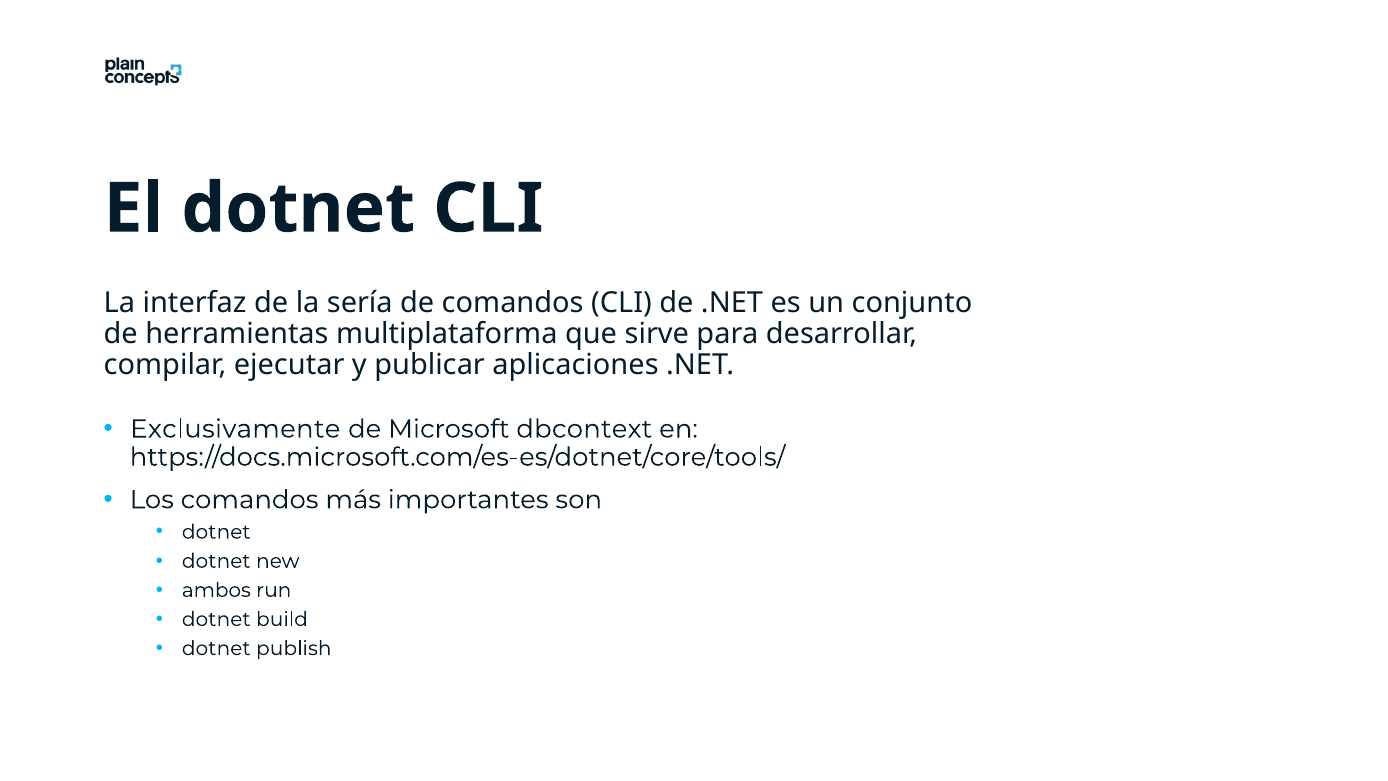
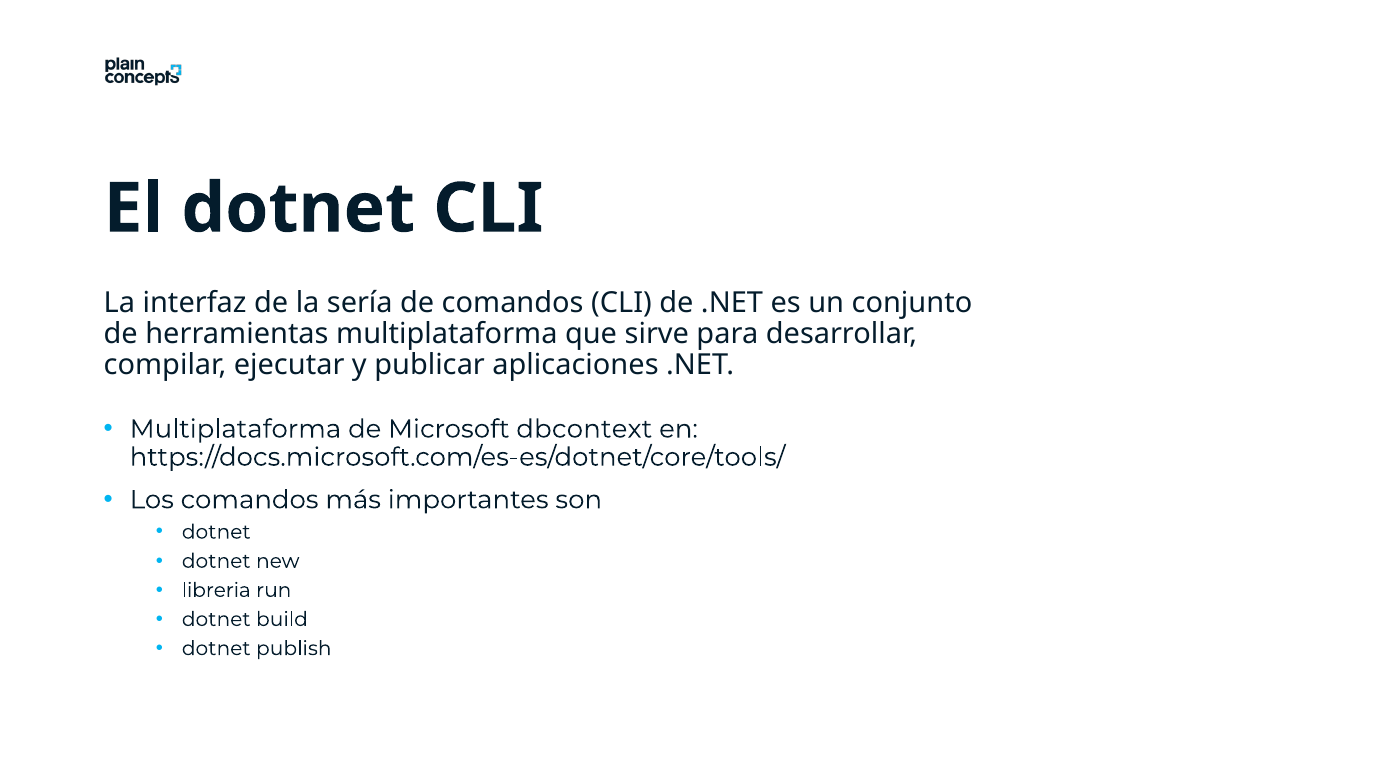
Exclusivamente at (235, 429): Exclusivamente -> Multiplataforma
ambos: ambos -> libreria
